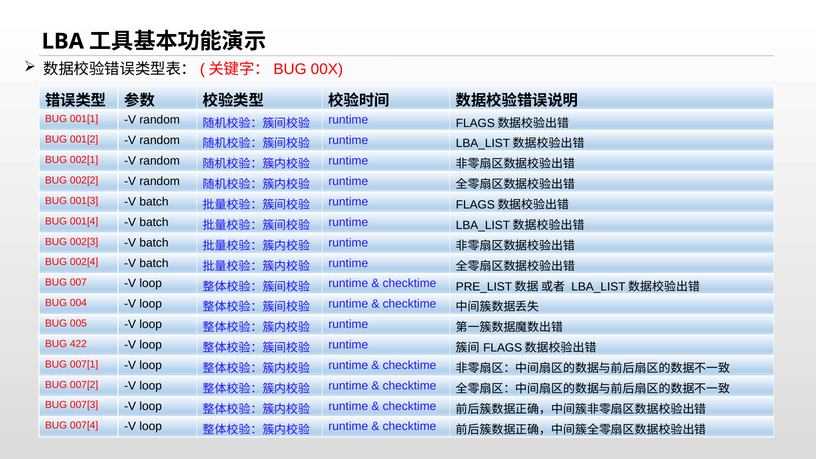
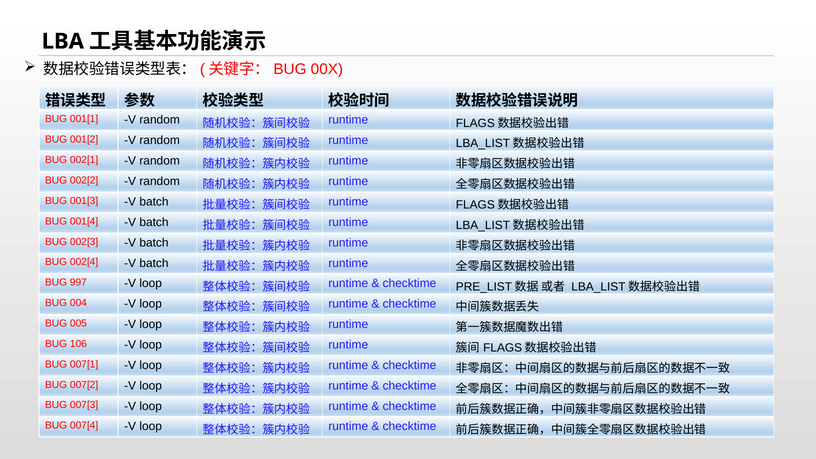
007: 007 -> 997
422: 422 -> 106
